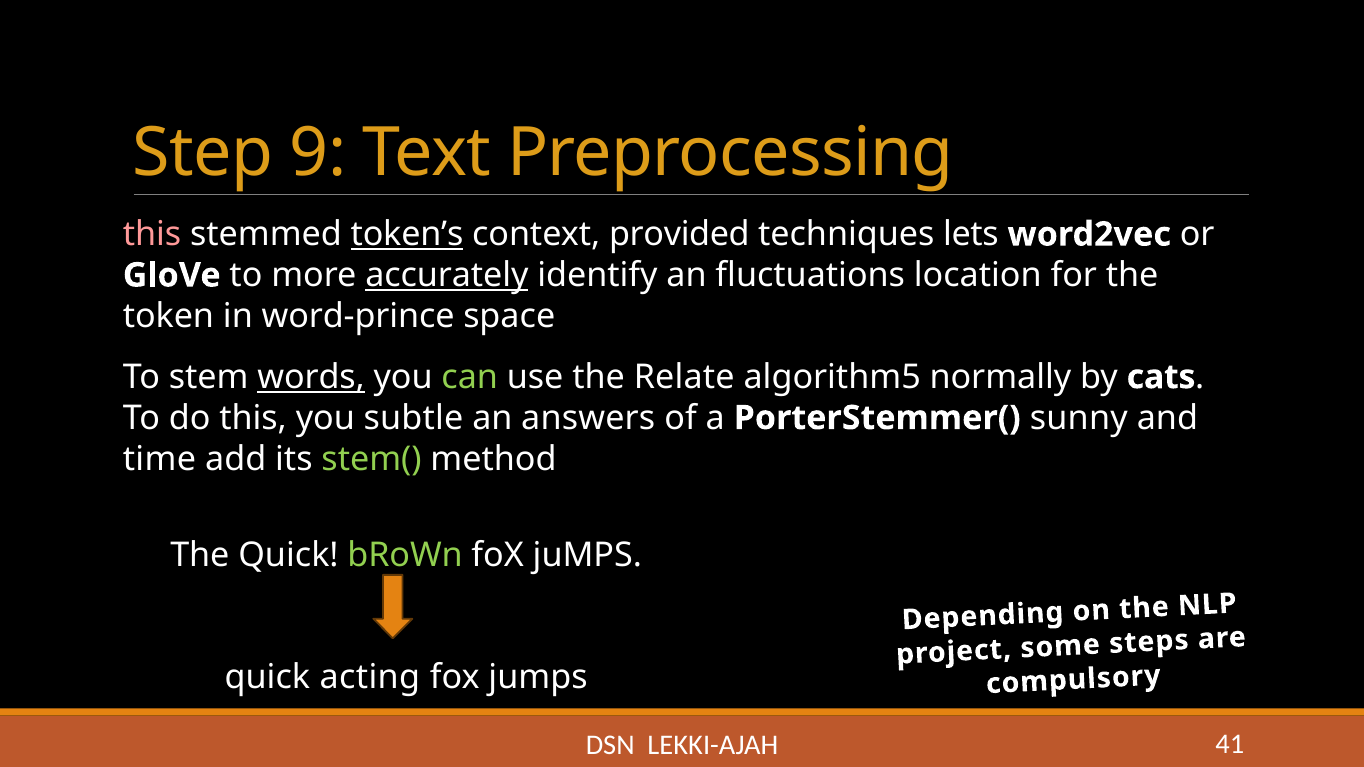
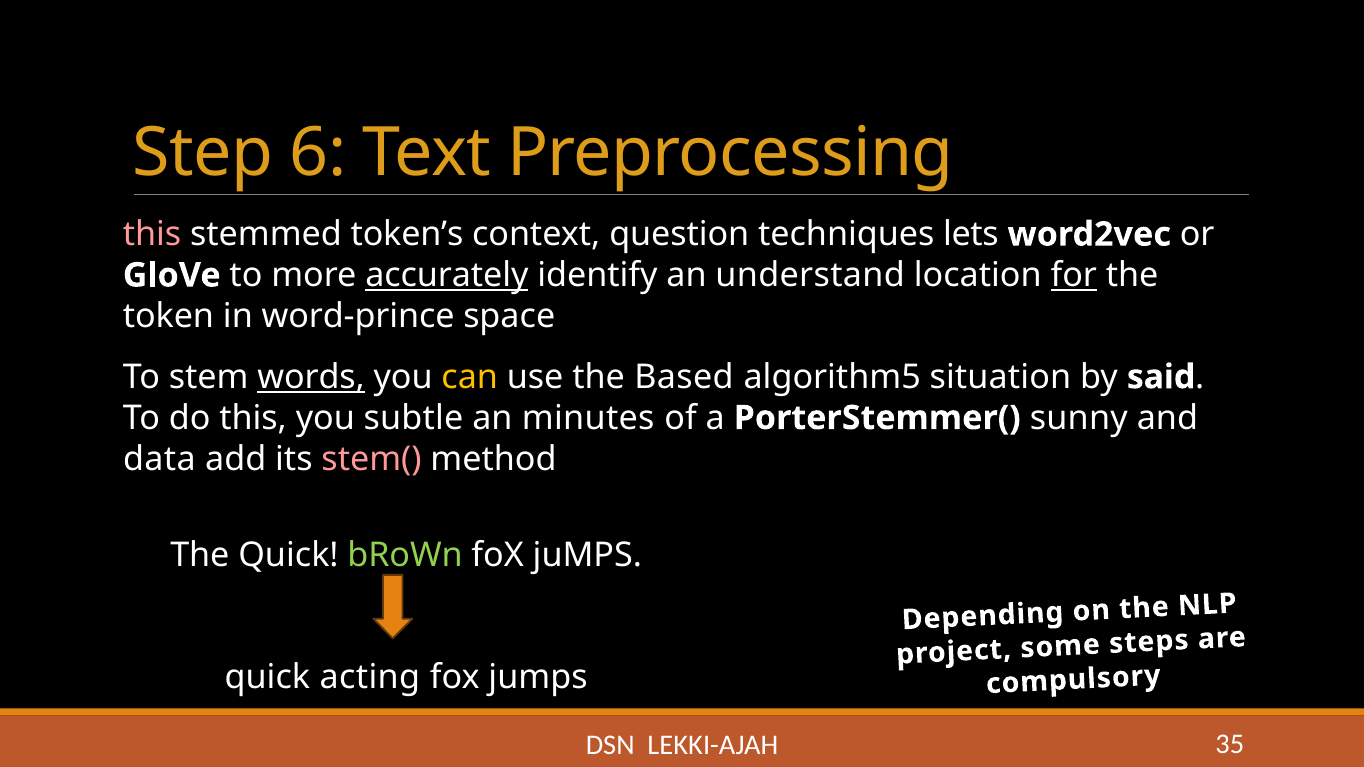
9: 9 -> 6
token’s underline: present -> none
provided: provided -> question
fluctuations: fluctuations -> understand
for underline: none -> present
can colour: light green -> yellow
Relate: Relate -> Based
normally: normally -> situation
cats: cats -> said
answers: answers -> minutes
time: time -> data
stem( colour: light green -> pink
41: 41 -> 35
